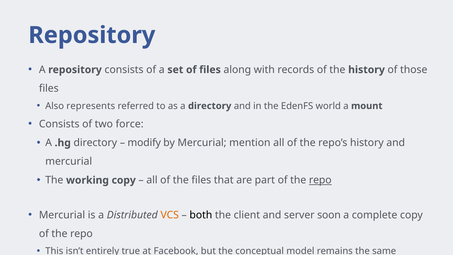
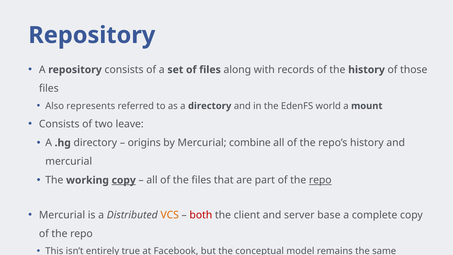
force: force -> leave
modify: modify -> origins
mention: mention -> combine
copy at (124, 180) underline: none -> present
both colour: black -> red
soon: soon -> base
